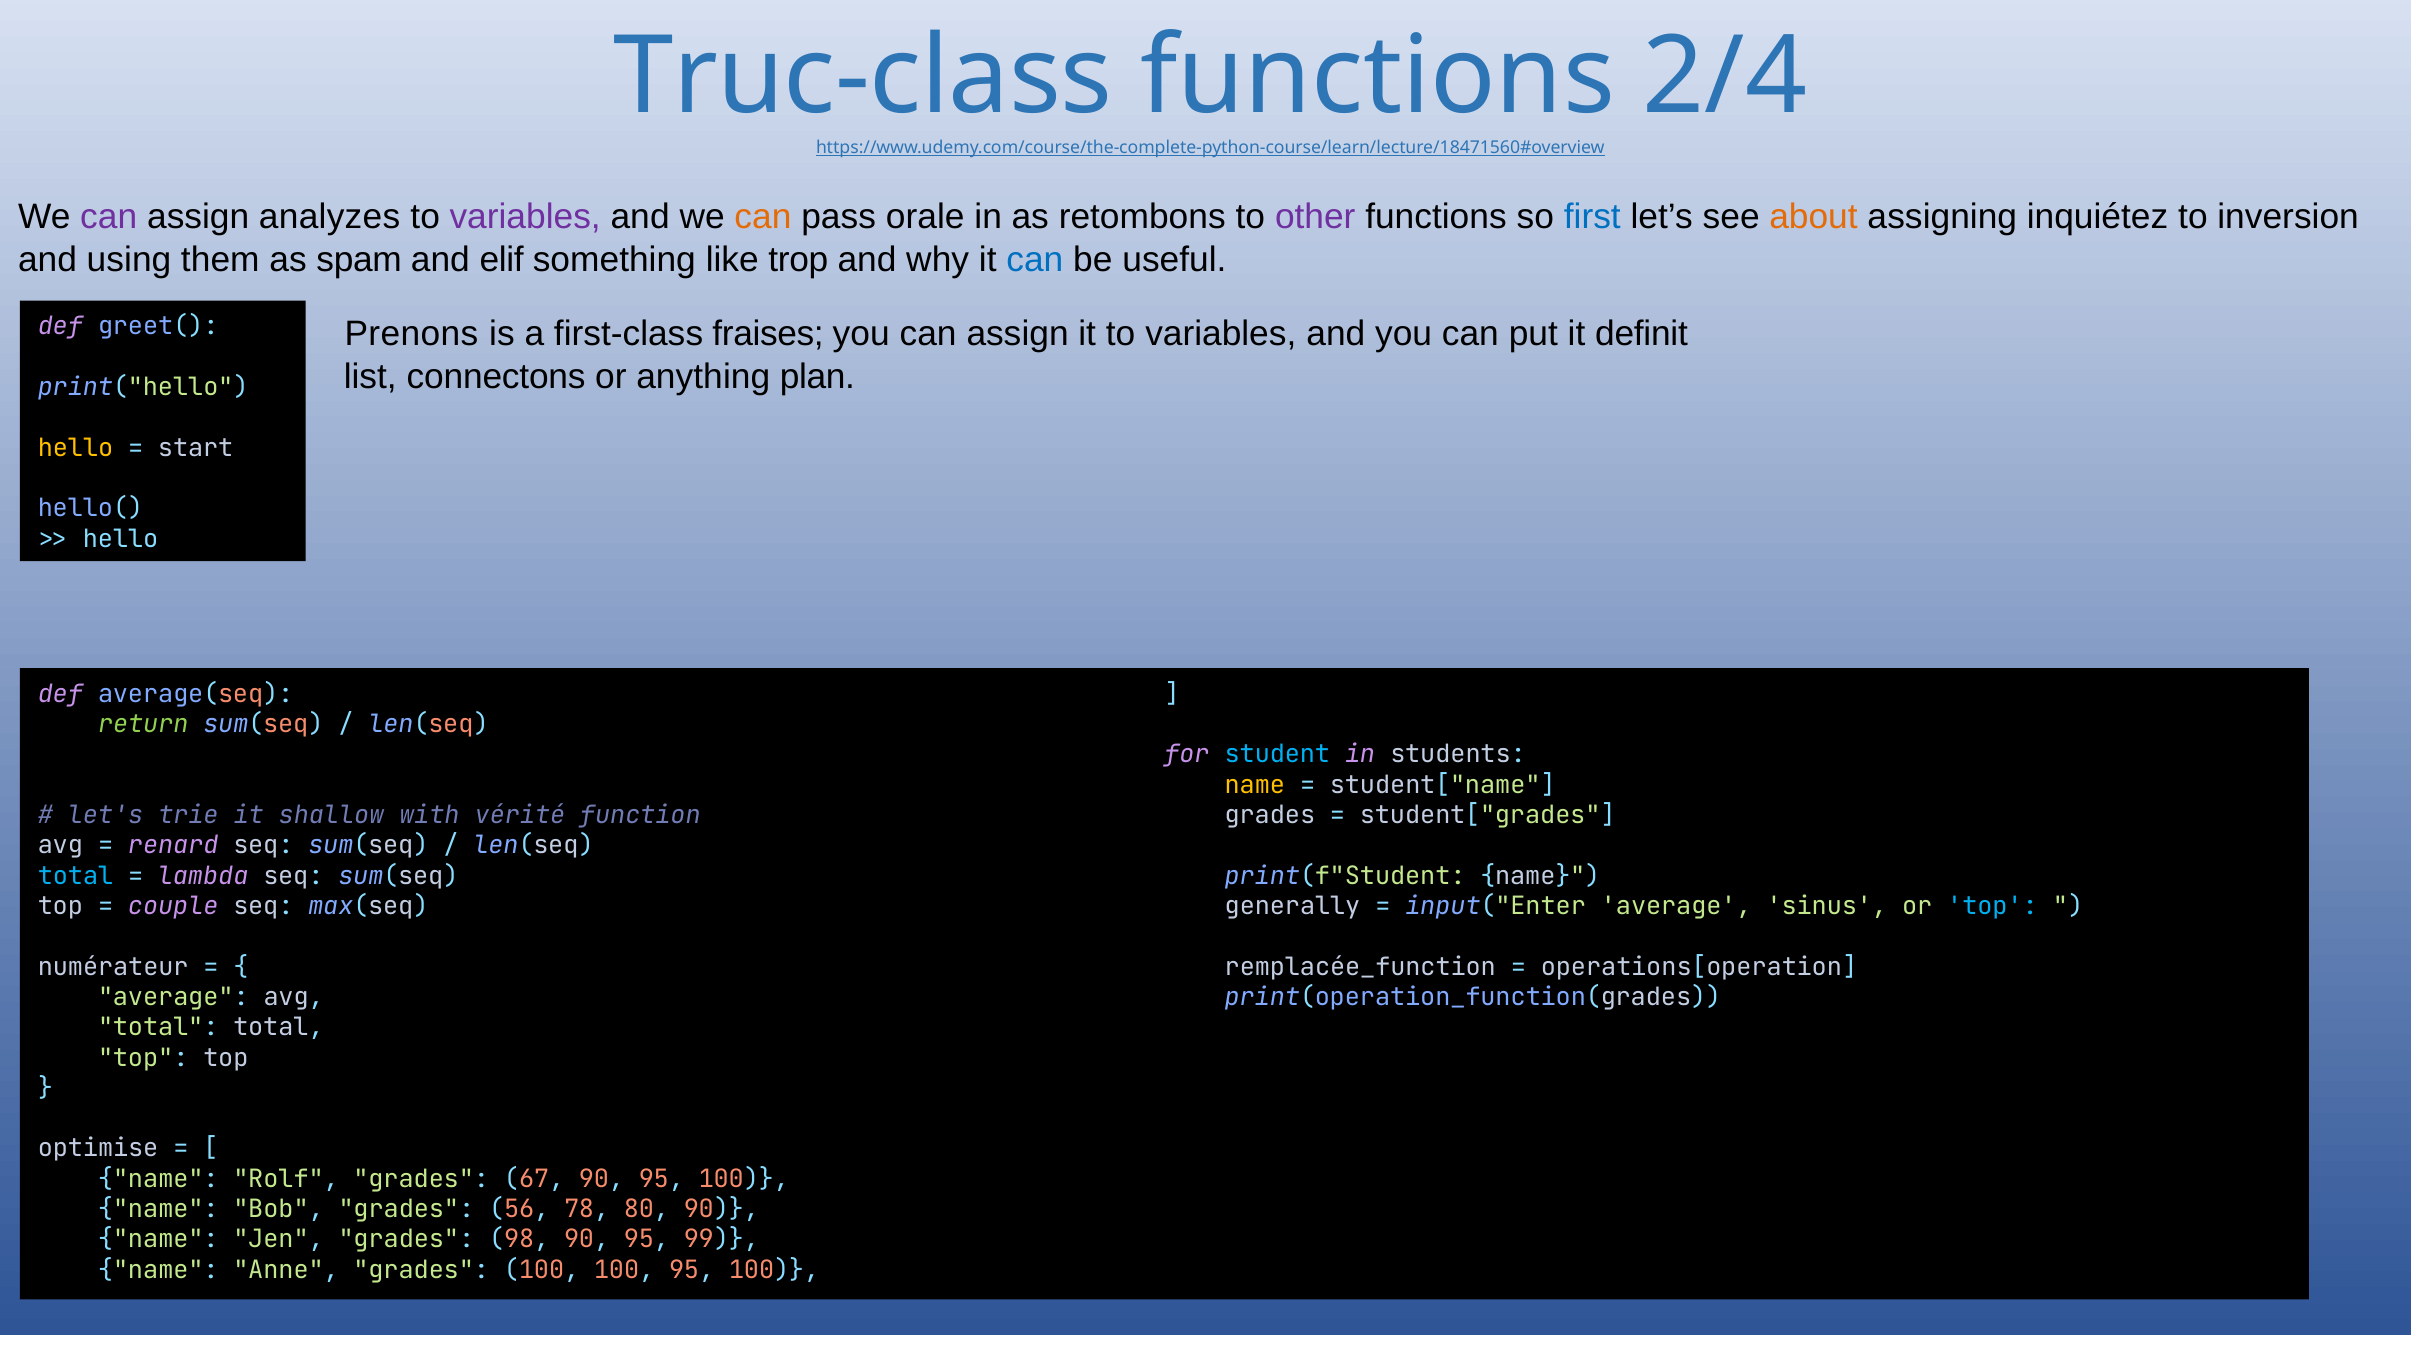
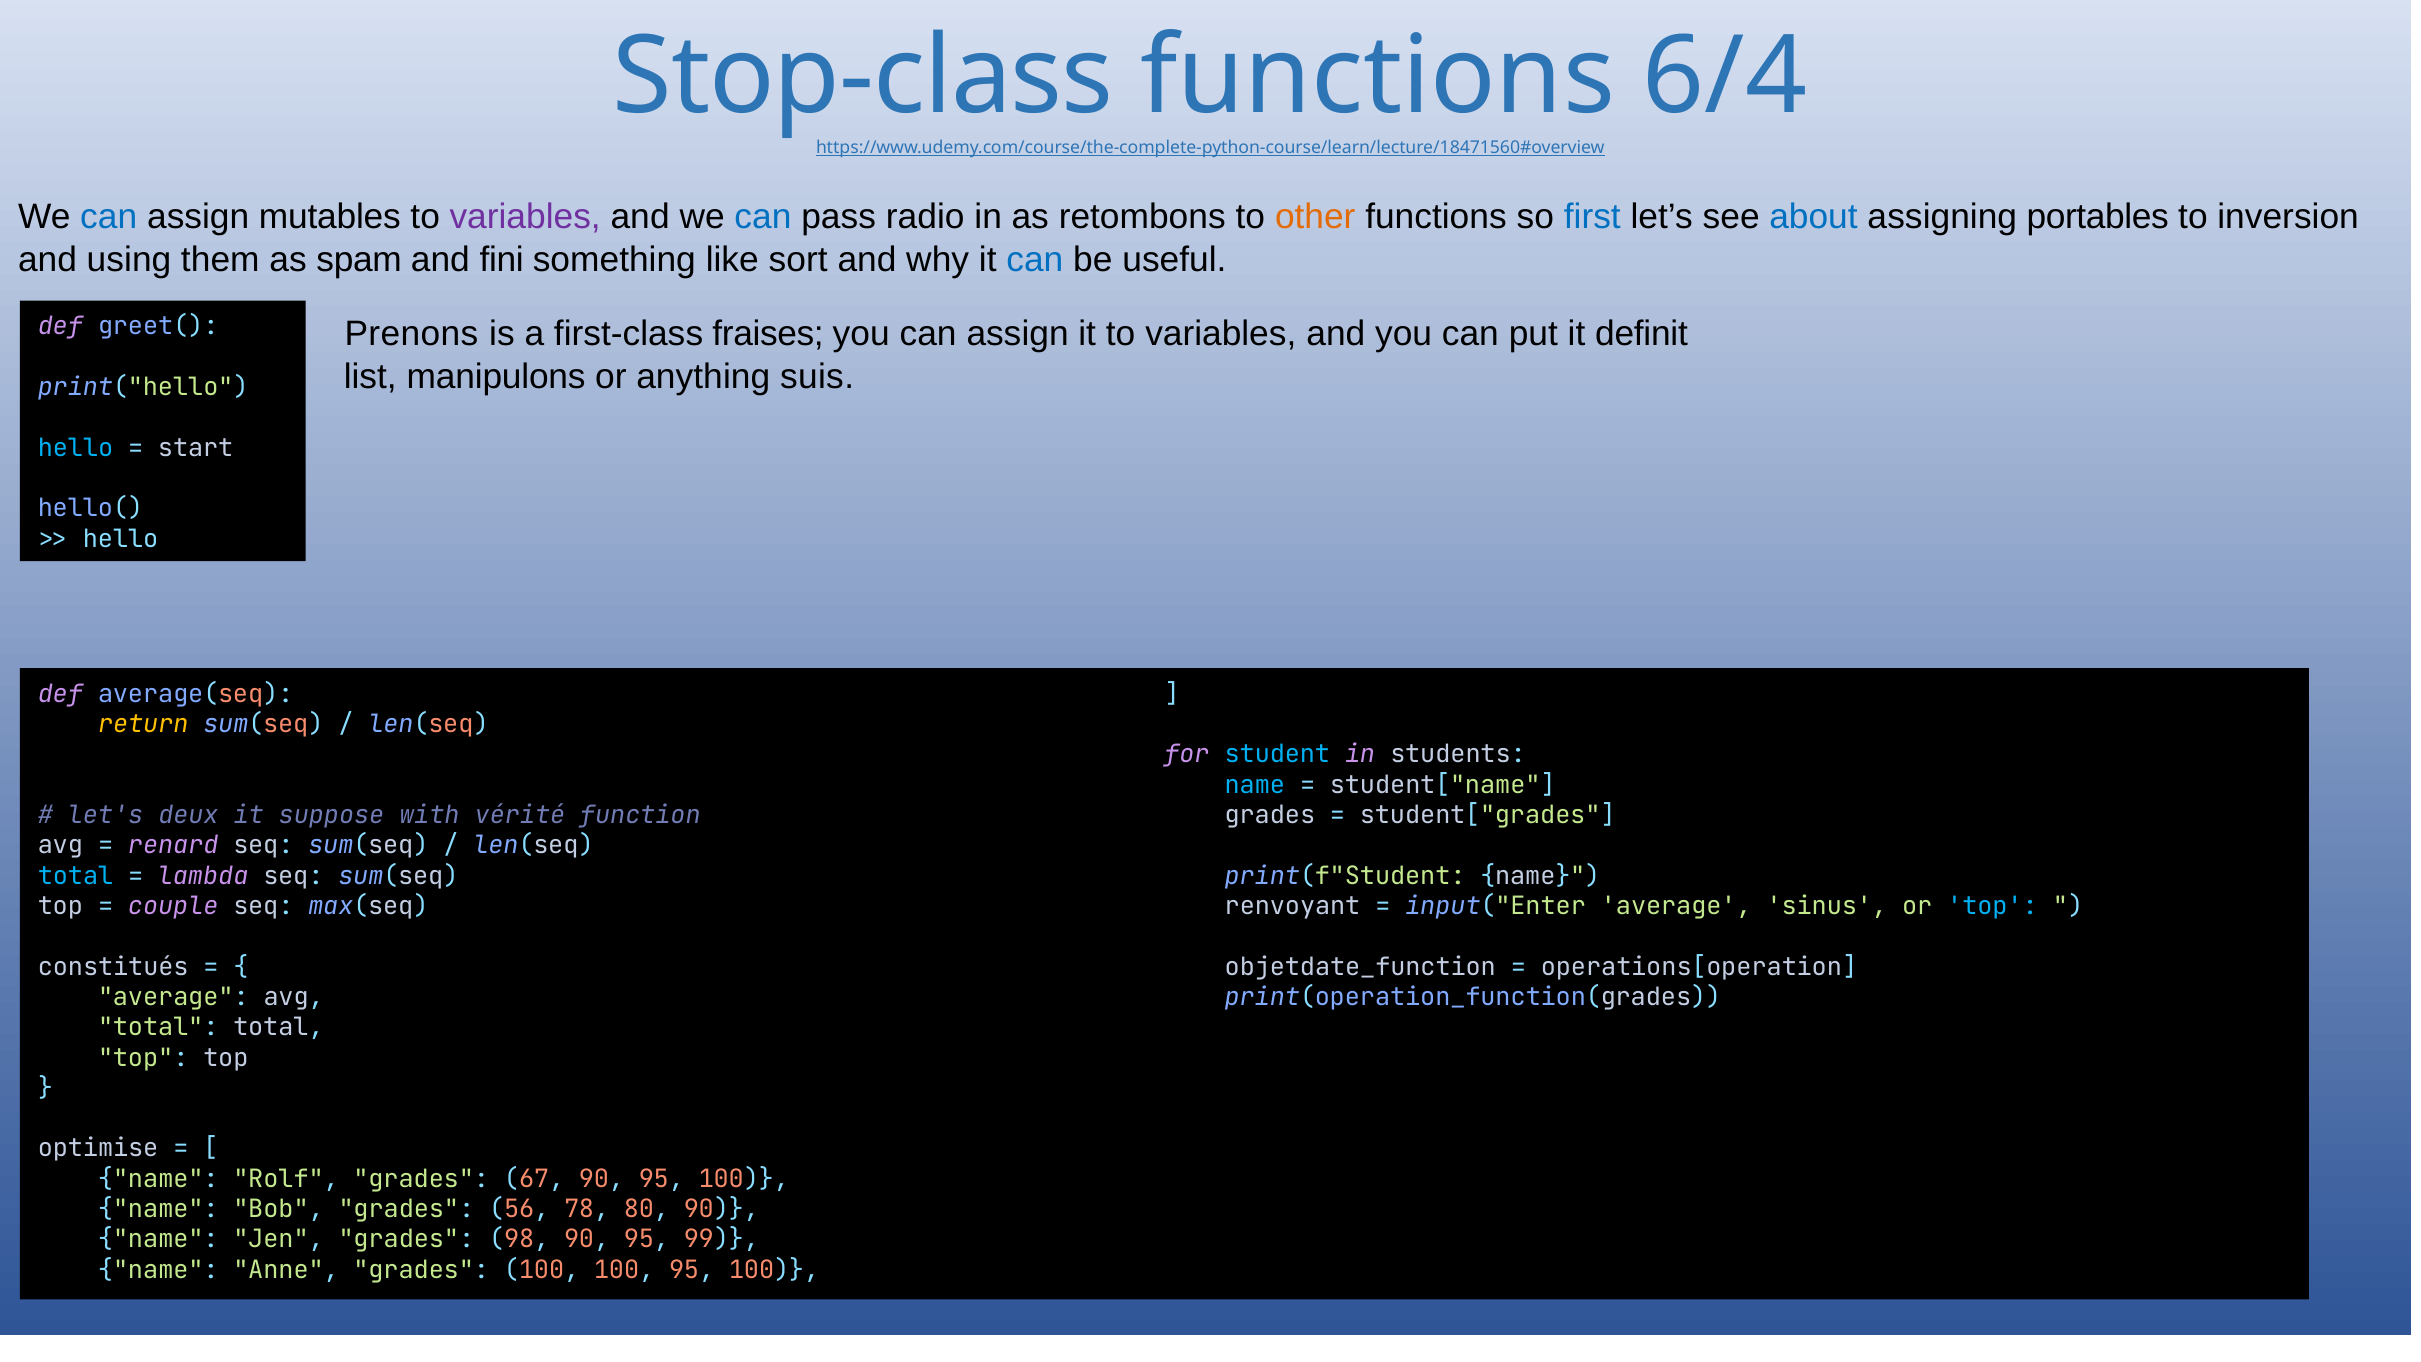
Truc-class: Truc-class -> Stop-class
2/4: 2/4 -> 6/4
can at (109, 217) colour: purple -> blue
analyzes: analyzes -> mutables
can at (763, 217) colour: orange -> blue
orale: orale -> radio
other colour: purple -> orange
about colour: orange -> blue
inquiétez: inquiétez -> portables
elif: elif -> fini
trop: trop -> sort
connectons: connectons -> manipulons
plan: plan -> suis
hello at (76, 448) colour: yellow -> light blue
return colour: light green -> yellow
name at (1255, 785) colour: yellow -> light blue
trie: trie -> deux
shallow: shallow -> suppose
generally: generally -> renvoyant
numérateur: numérateur -> constitués
remplacée_function: remplacée_function -> objetdate_function
